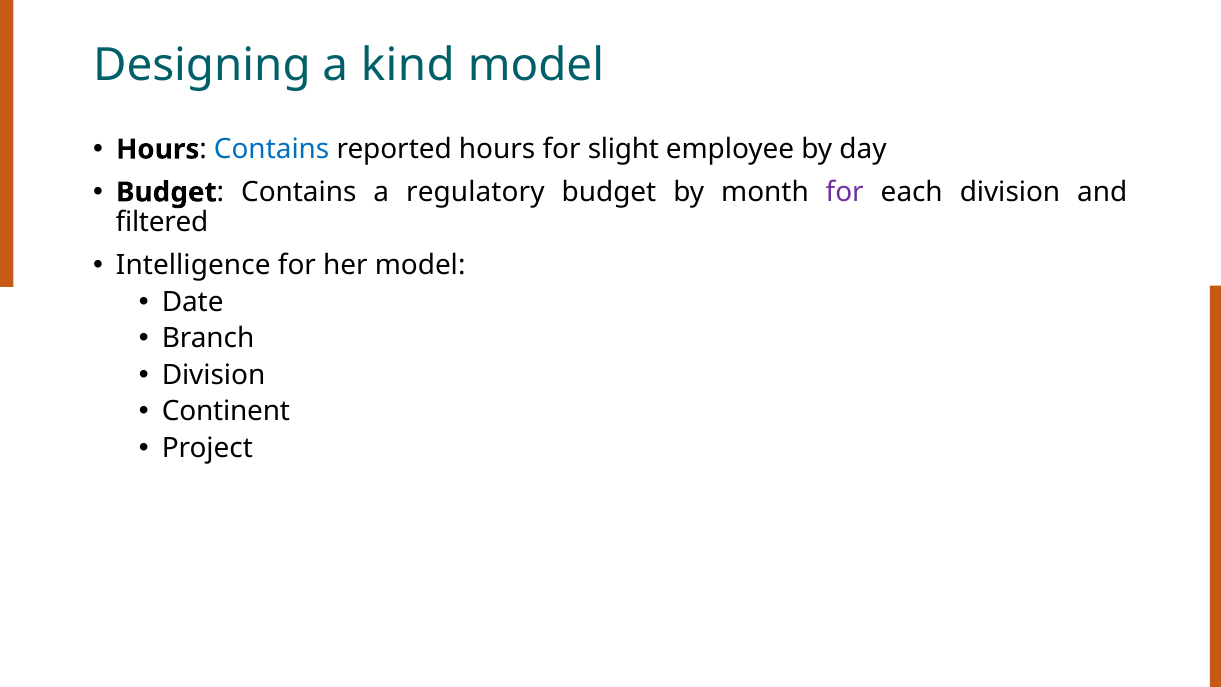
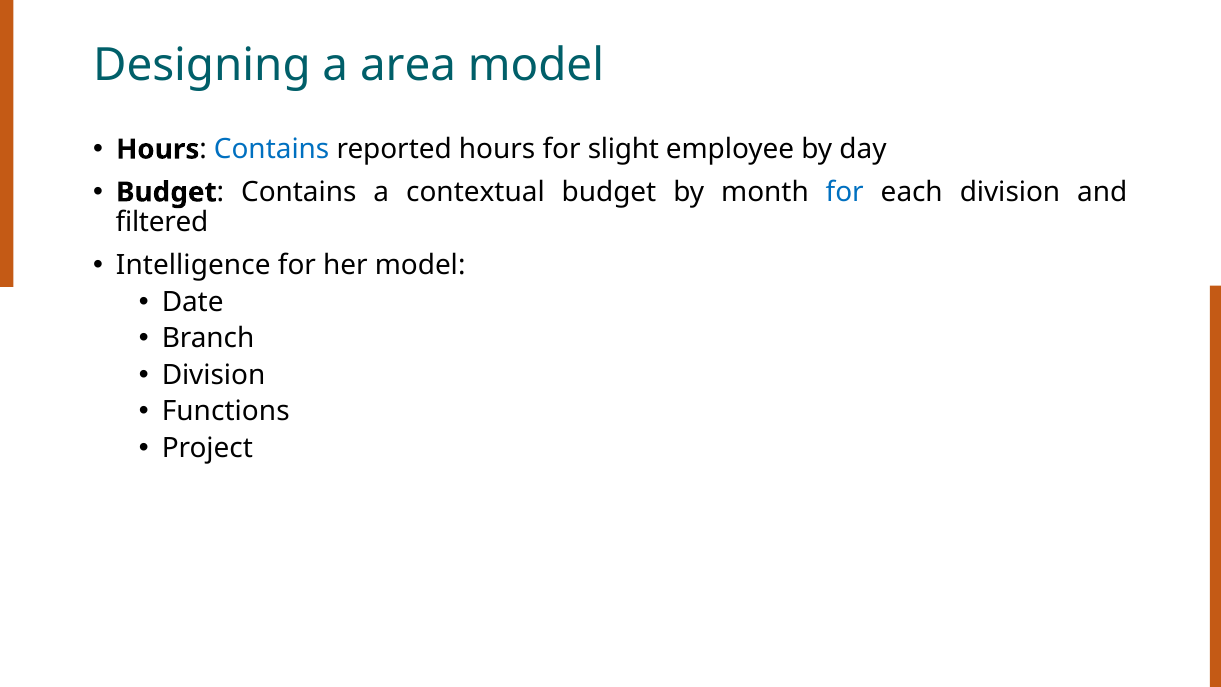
kind: kind -> area
regulatory: regulatory -> contextual
for at (845, 192) colour: purple -> blue
Continent: Continent -> Functions
